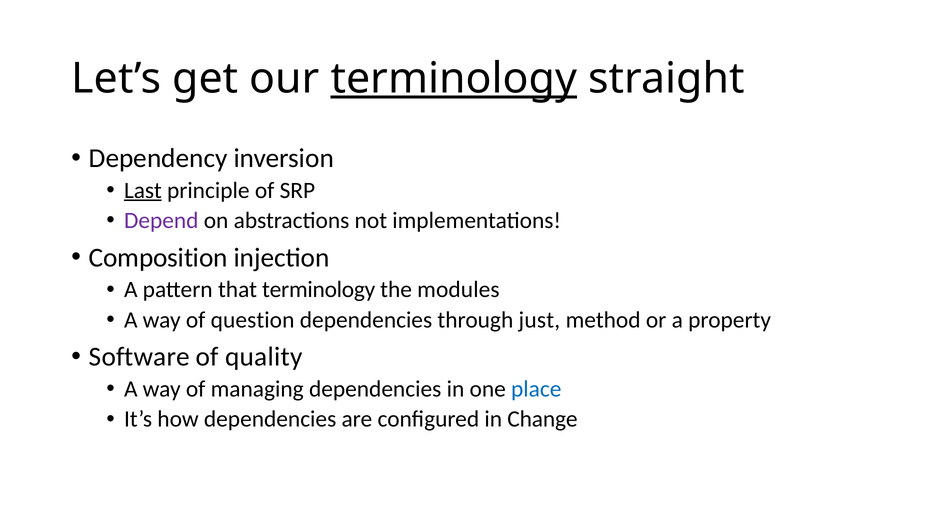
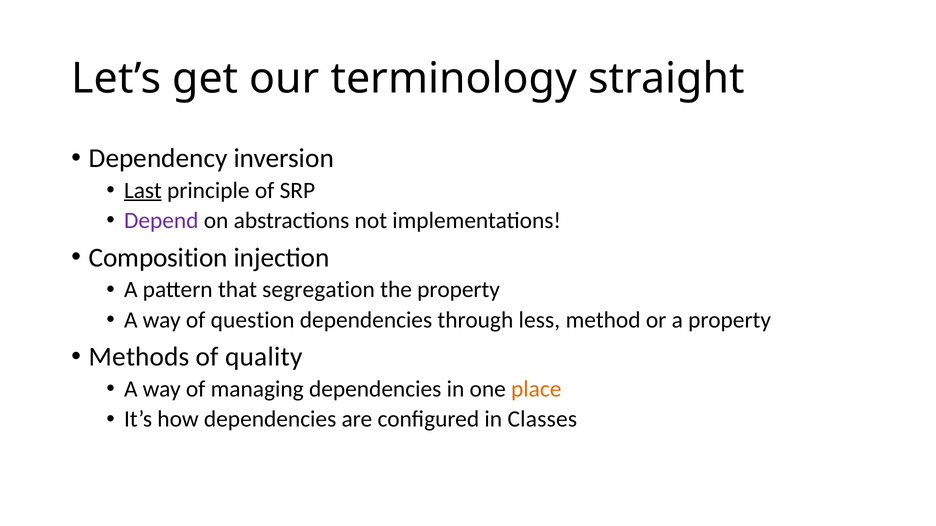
terminology at (454, 79) underline: present -> none
that terminology: terminology -> segregation
the modules: modules -> property
just: just -> less
Software: Software -> Methods
place colour: blue -> orange
Change: Change -> Classes
